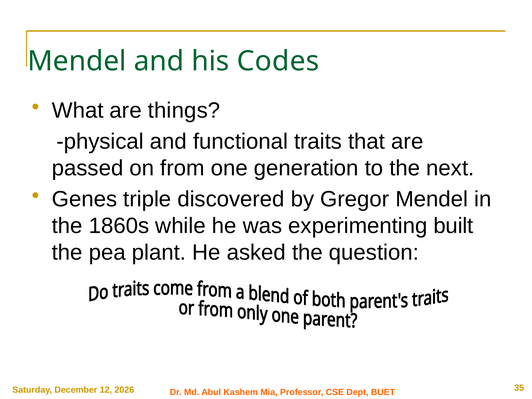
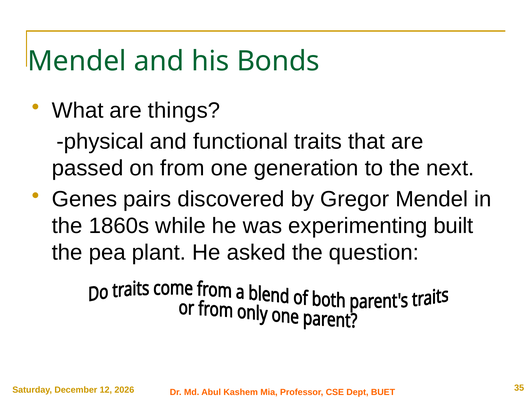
Codes: Codes -> Bonds
triple: triple -> pairs
